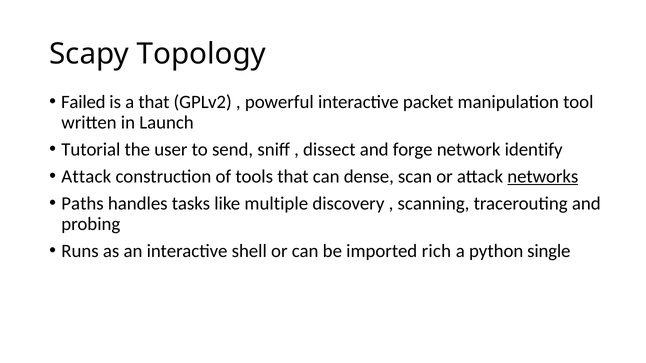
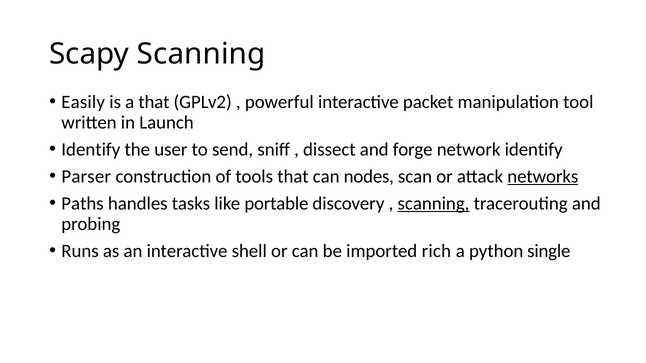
Scapy Topology: Topology -> Scanning
Failed: Failed -> Easily
Tutorial at (91, 150): Tutorial -> Identify
Attack at (86, 177): Attack -> Parser
dense: dense -> nodes
multiple: multiple -> portable
scanning at (434, 204) underline: none -> present
